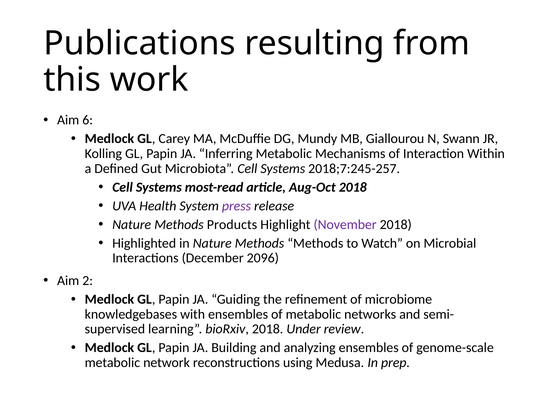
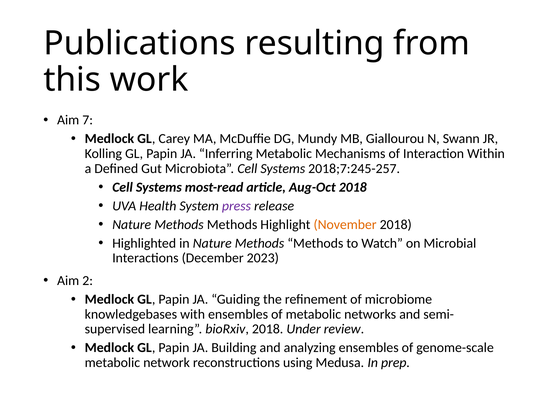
6: 6 -> 7
Products at (232, 225): Products -> Methods
November colour: purple -> orange
2096: 2096 -> 2023
